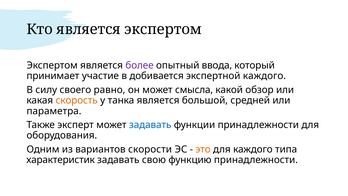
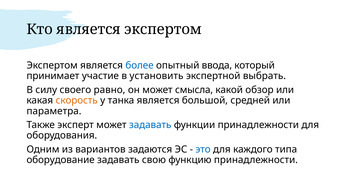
более colour: purple -> blue
добивается: добивается -> установить
экспертной каждого: каждого -> выбрать
скорости: скорости -> задаются
это colour: orange -> blue
характеристик: характеристик -> оборудование
